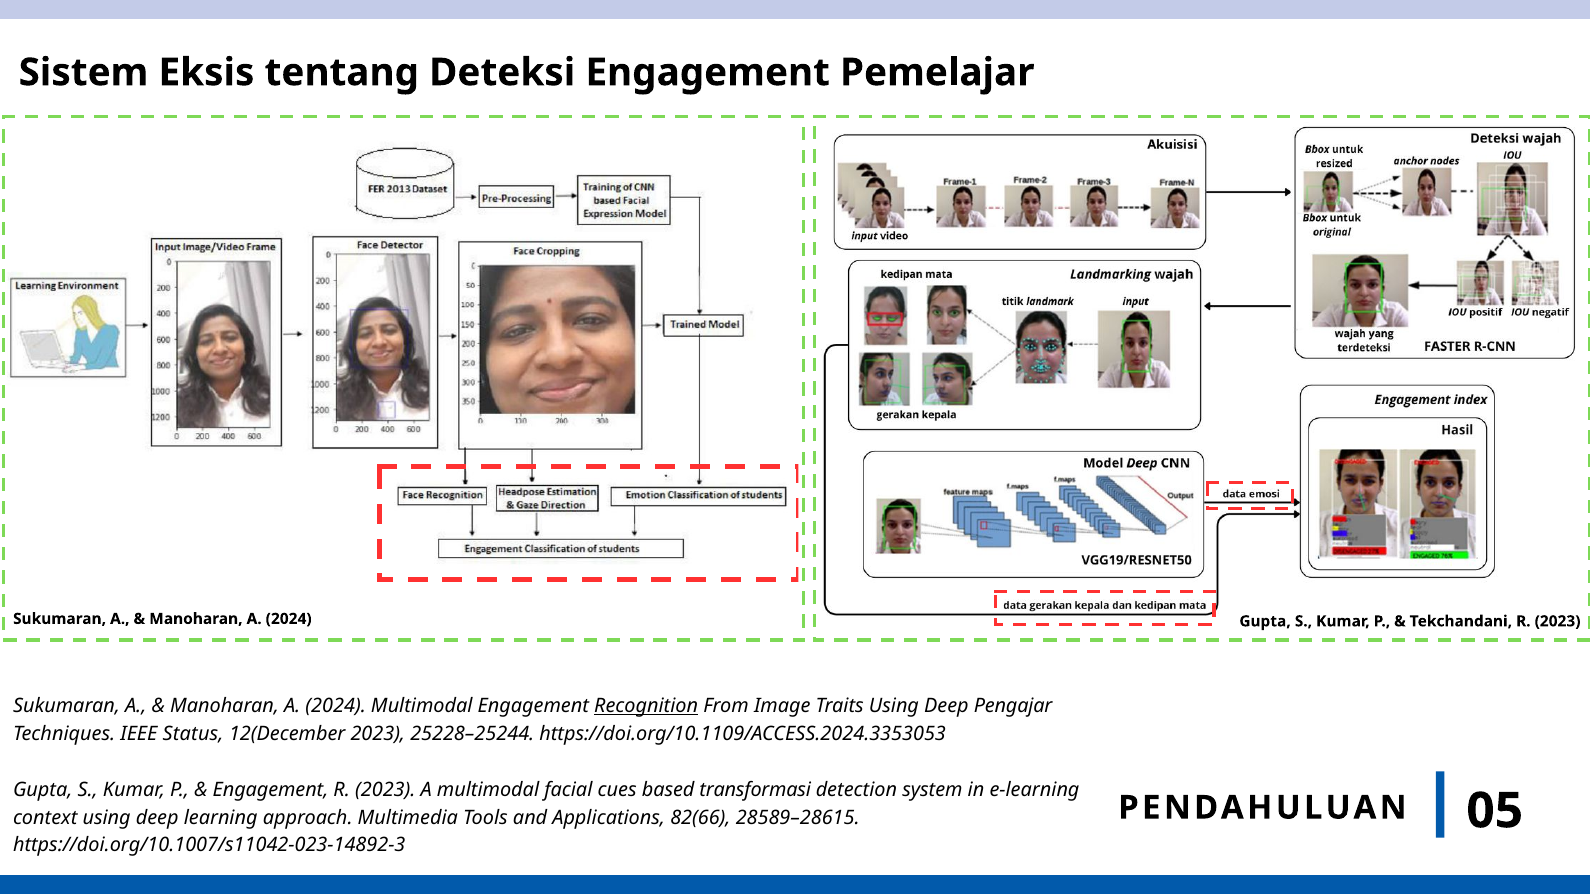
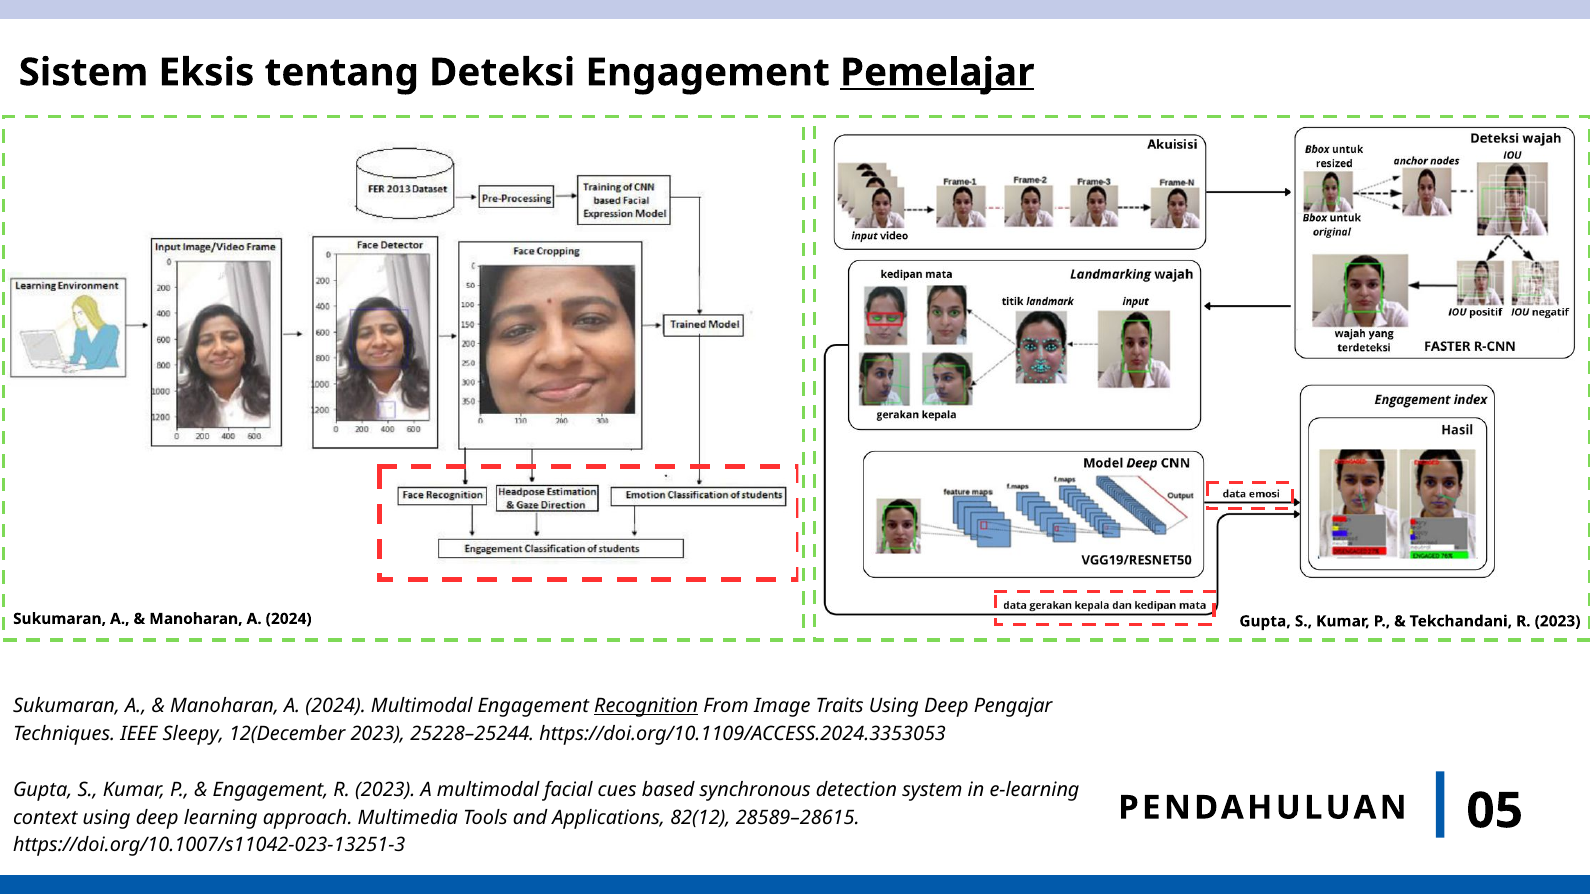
Pemelajar underline: none -> present
Status: Status -> Sleepy
transformasi: transformasi -> synchronous
82(66: 82(66 -> 82(12
https://doi.org/10.1007/s11042-023-14892-3: https://doi.org/10.1007/s11042-023-14892-3 -> https://doi.org/10.1007/s11042-023-13251-3
